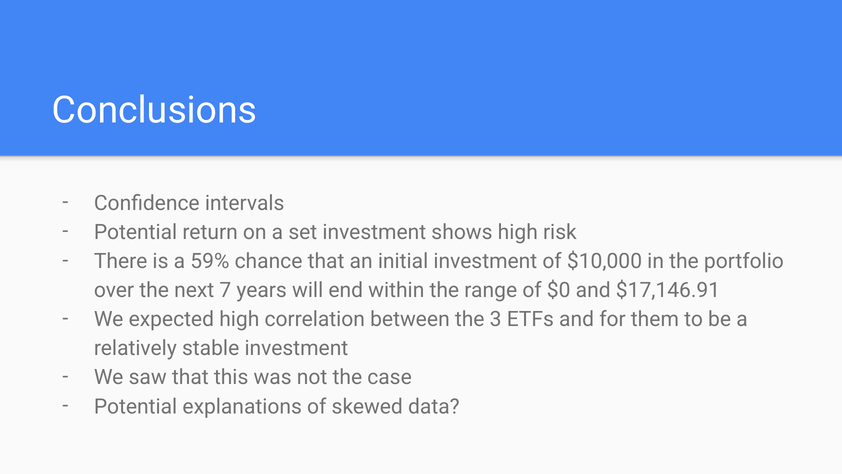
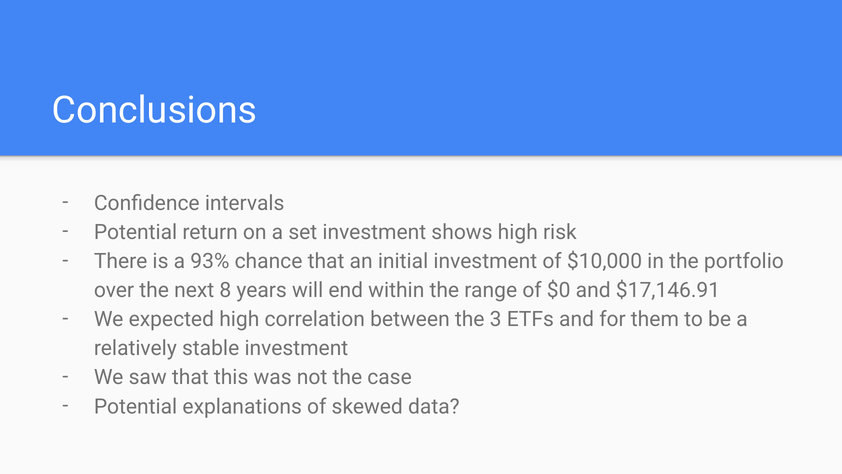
59%: 59% -> 93%
7: 7 -> 8
